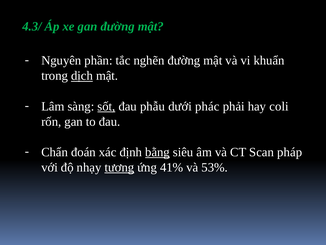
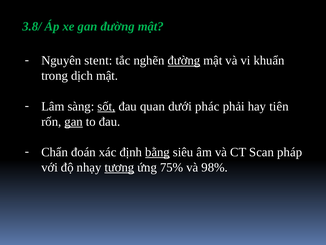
4.3/: 4.3/ -> 3.8/
phần: phần -> stent
đường at (184, 60) underline: none -> present
dịch underline: present -> none
phẫu: phẫu -> quan
coli: coli -> tiên
gan at (74, 121) underline: none -> present
41%: 41% -> 75%
53%: 53% -> 98%
